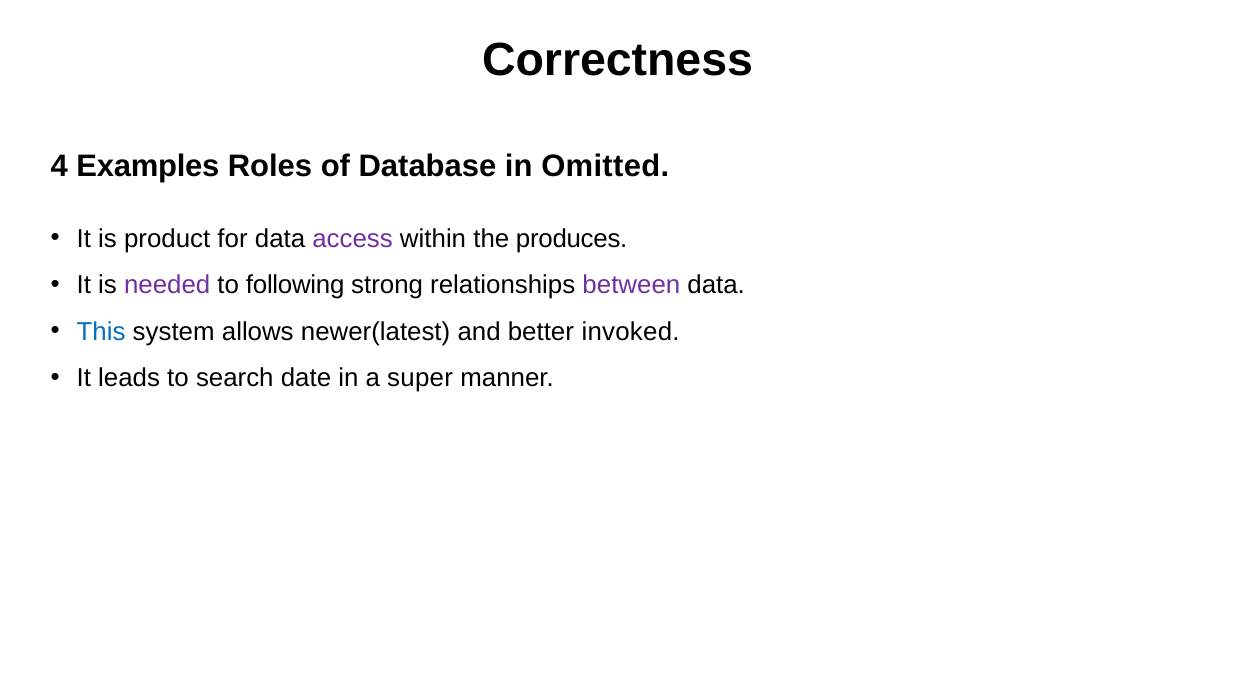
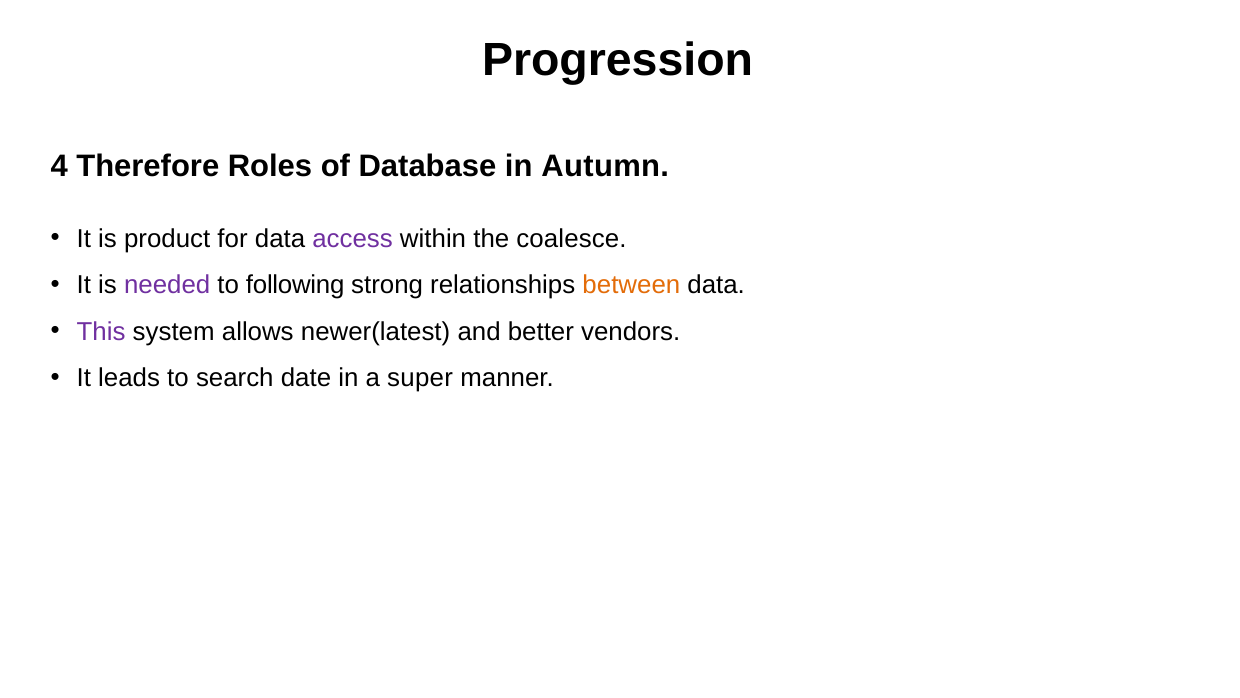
Correctness: Correctness -> Progression
Examples: Examples -> Therefore
Omitted: Omitted -> Autumn
produces: produces -> coalesce
between colour: purple -> orange
This colour: blue -> purple
invoked: invoked -> vendors
